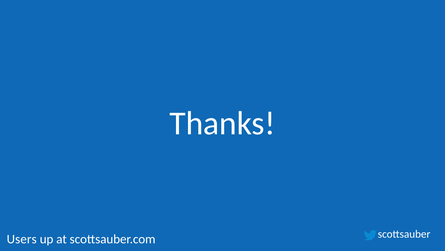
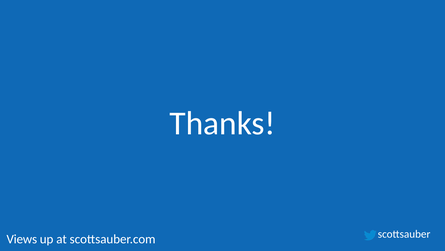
Users: Users -> Views
